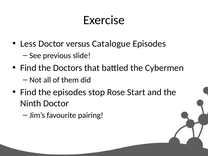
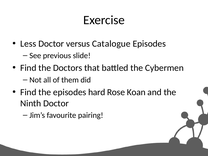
stop: stop -> hard
Start: Start -> Koan
